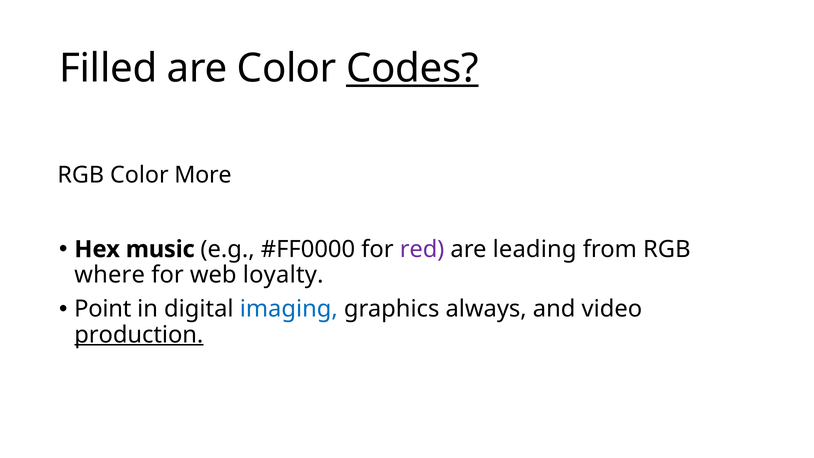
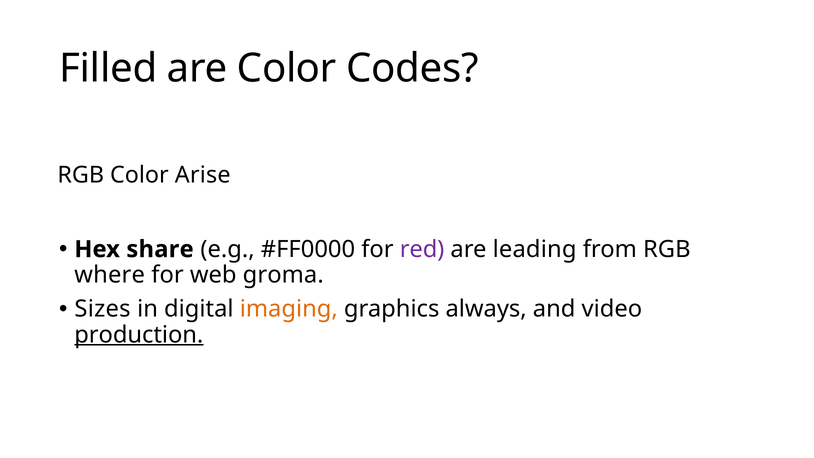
Codes underline: present -> none
More: More -> Arise
music: music -> share
loyalty: loyalty -> groma
Point: Point -> Sizes
imaging colour: blue -> orange
